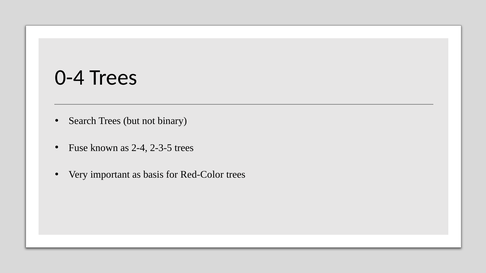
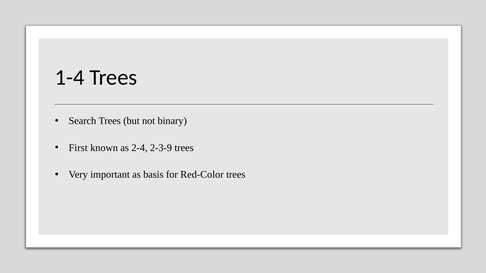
0-4: 0-4 -> 1-4
Fuse: Fuse -> First
2-3-5: 2-3-5 -> 2-3-9
